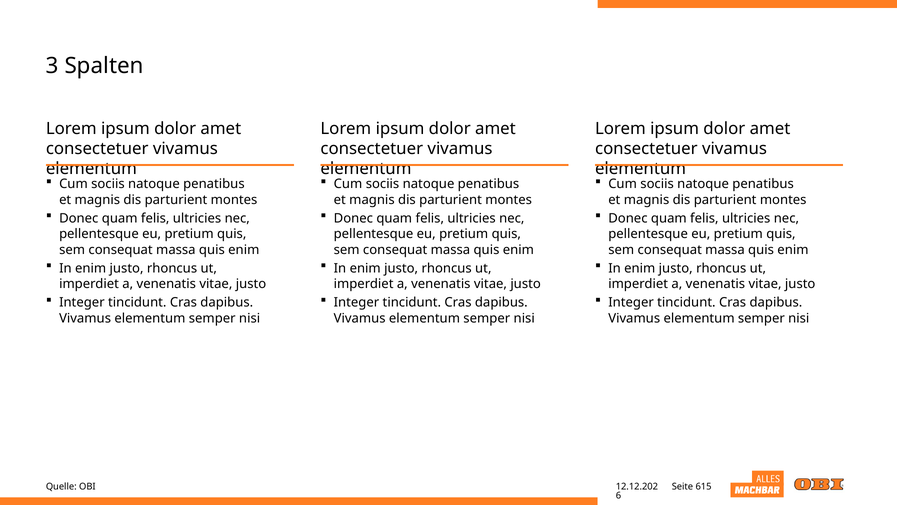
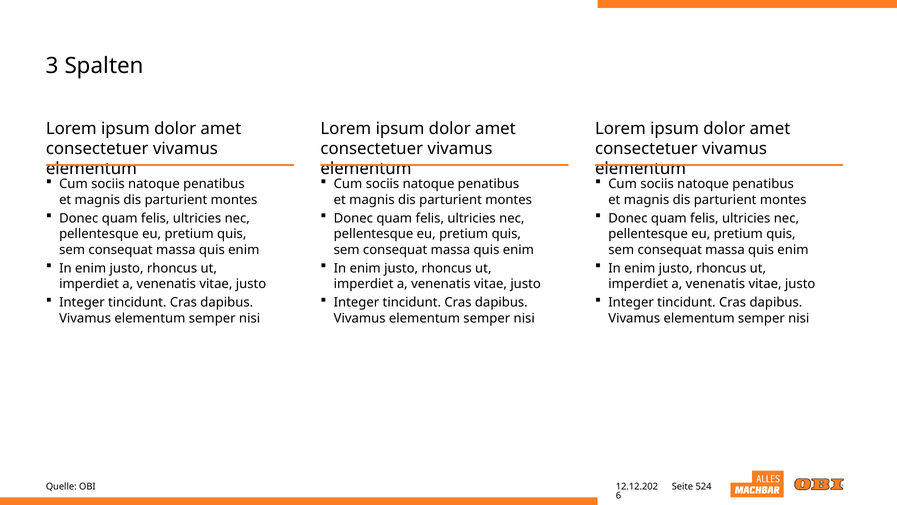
615: 615 -> 524
